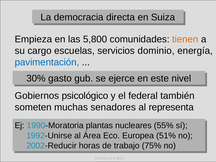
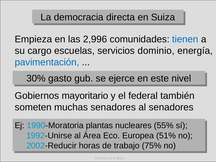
5,800: 5,800 -> 2,996
tienen colour: orange -> blue
psicológico: psicológico -> mayoritario
al representa: representa -> senadores
